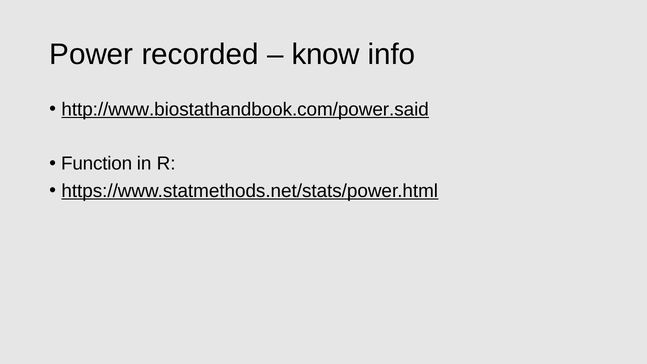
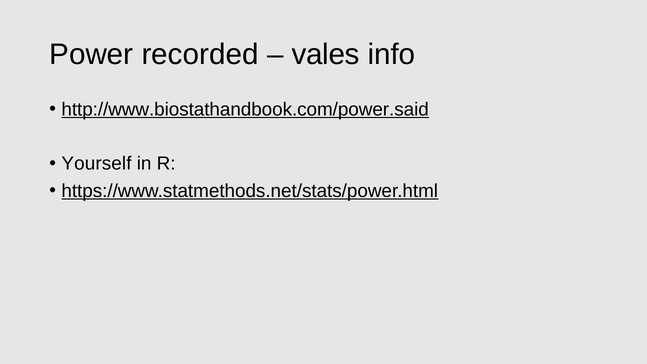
know: know -> vales
Function: Function -> Yourself
